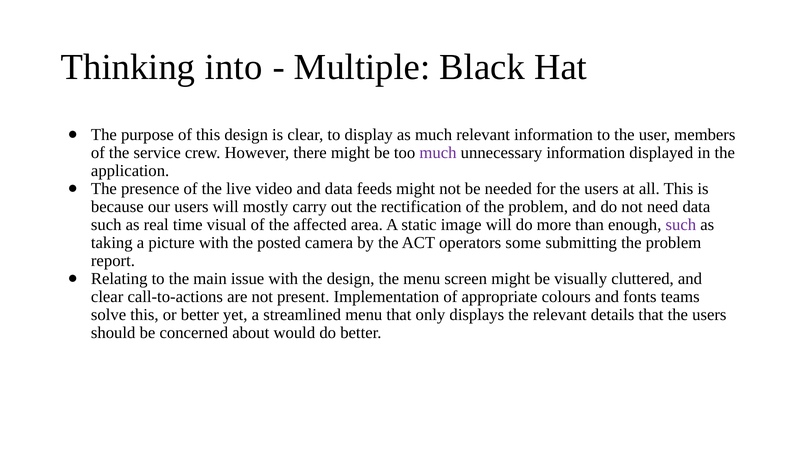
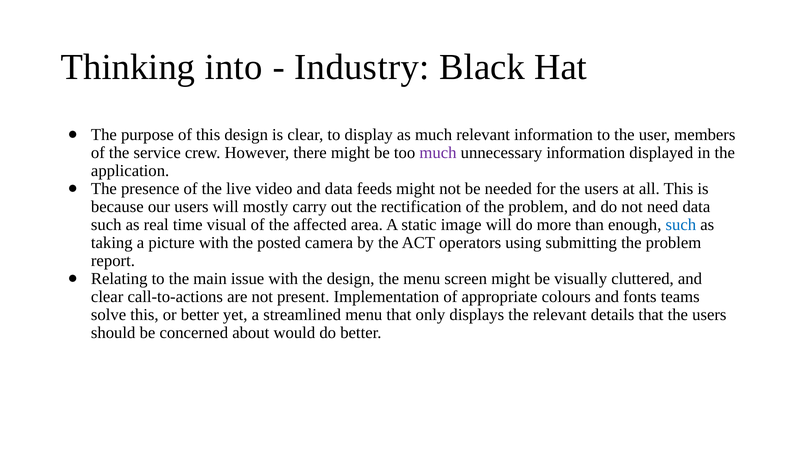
Multiple: Multiple -> Industry
such at (681, 225) colour: purple -> blue
some: some -> using
